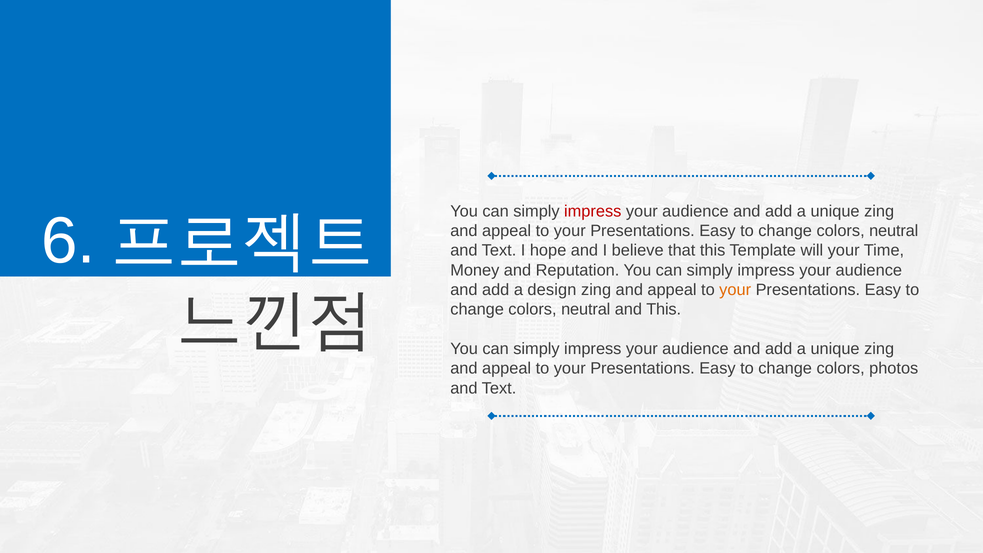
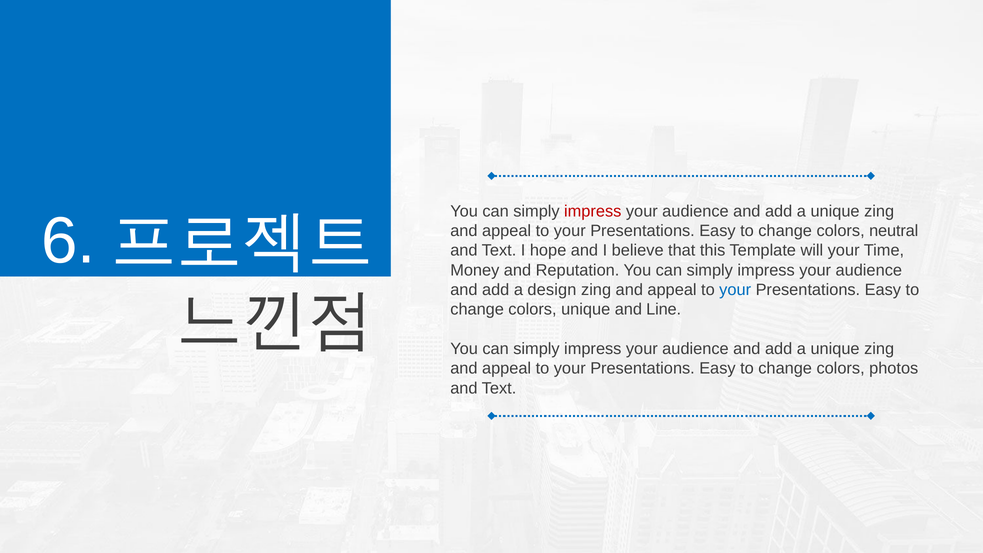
your at (735, 290) colour: orange -> blue
neutral at (586, 310): neutral -> unique
and This: This -> Line
